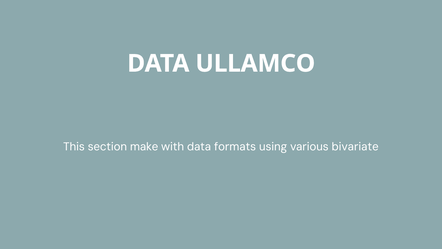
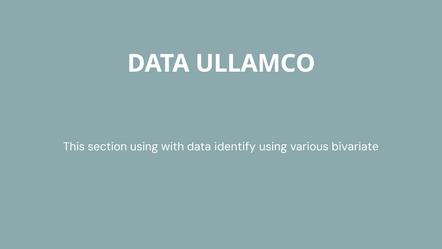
section make: make -> using
formats: formats -> identify
